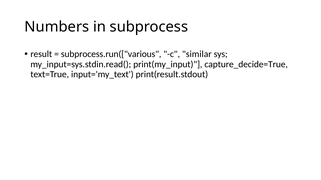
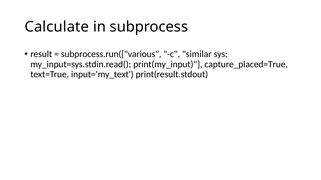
Numbers: Numbers -> Calculate
capture_decide=True: capture_decide=True -> capture_placed=True
